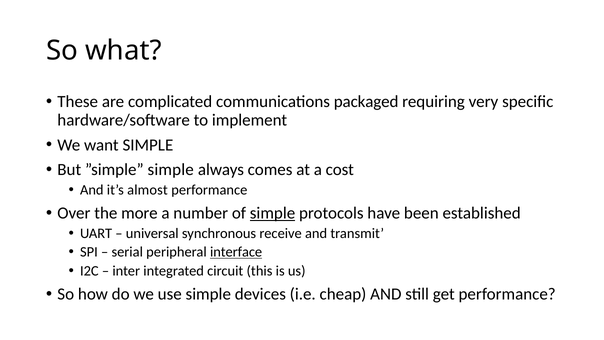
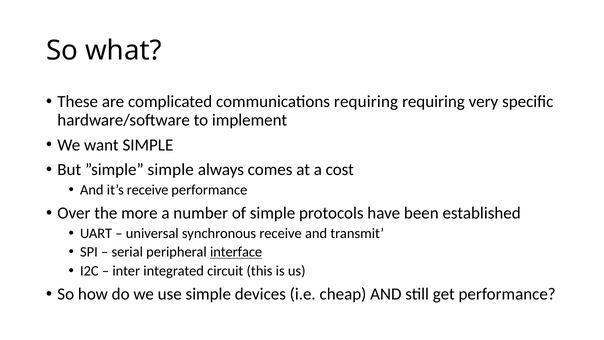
communications packaged: packaged -> requiring
it’s almost: almost -> receive
simple at (273, 213) underline: present -> none
